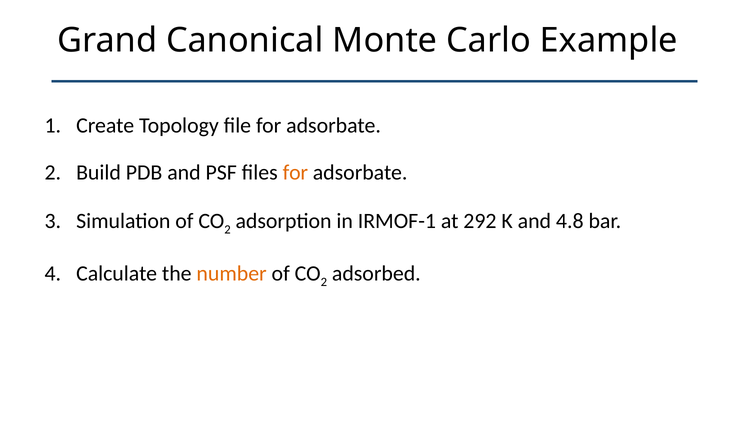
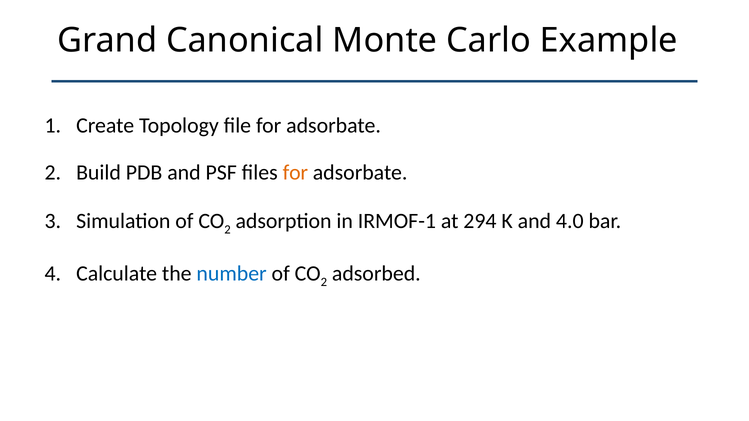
292: 292 -> 294
4.8: 4.8 -> 4.0
number colour: orange -> blue
